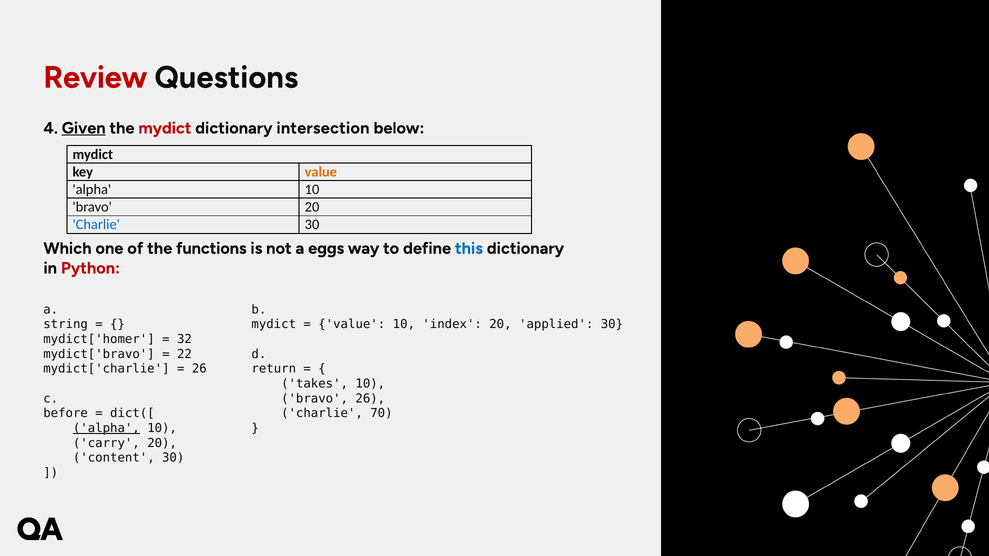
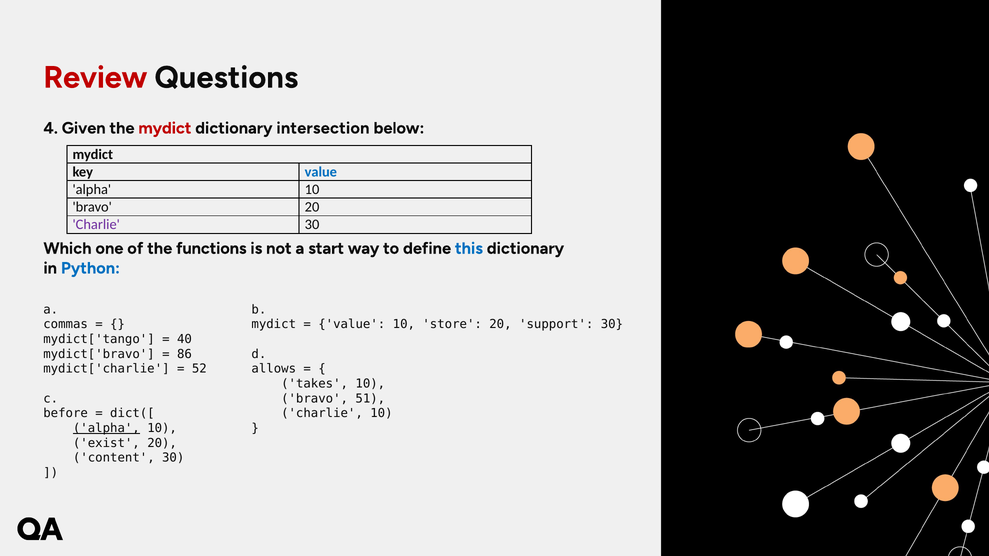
Given underline: present -> none
value at (321, 172) colour: orange -> blue
Charlie at (96, 225) colour: blue -> purple
eggs: eggs -> start
Python colour: red -> blue
string: string -> commas
index: index -> store
applied: applied -> support
mydict['homer: mydict['homer -> mydict['tango
32: 32 -> 40
22: 22 -> 86
26 at (199, 369): 26 -> 52
return: return -> allows
bravo 26: 26 -> 51
charlie 70: 70 -> 10
carry: carry -> exist
